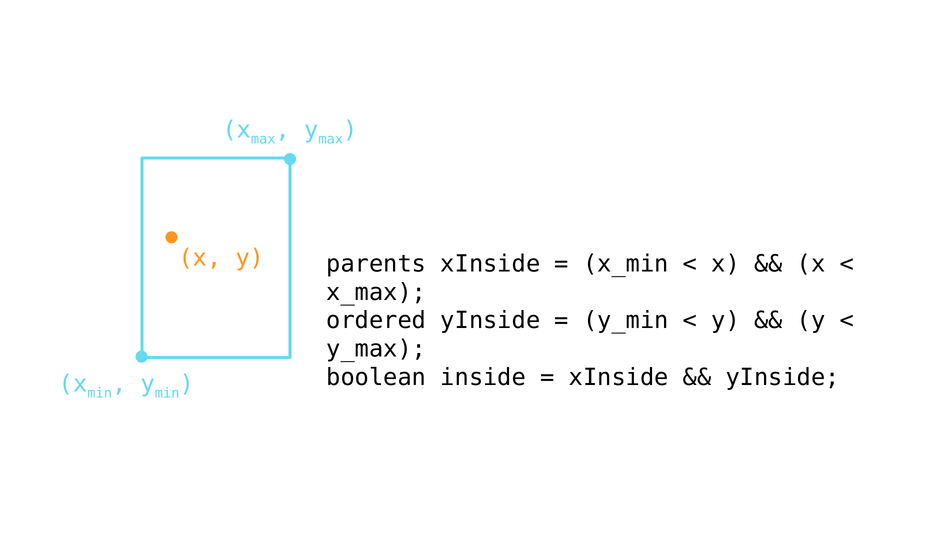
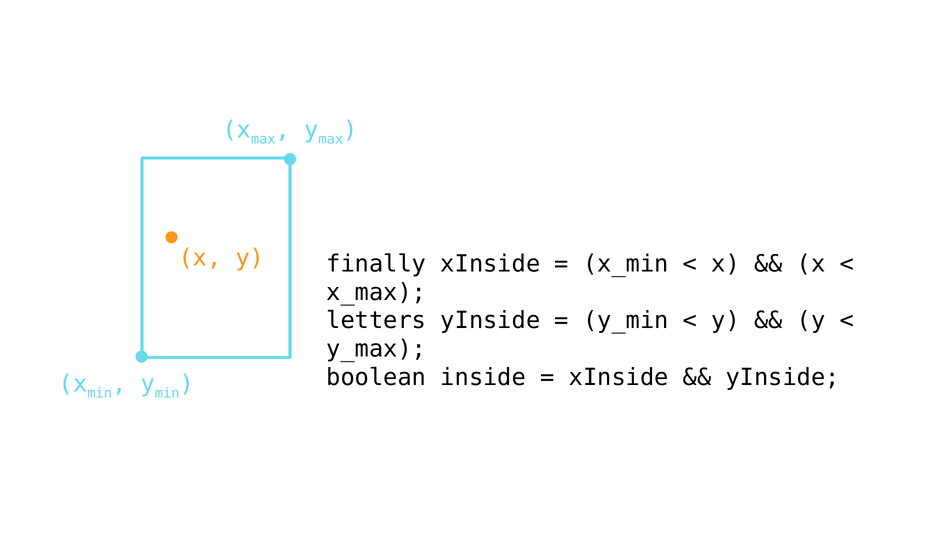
parents: parents -> finally
ordered: ordered -> letters
